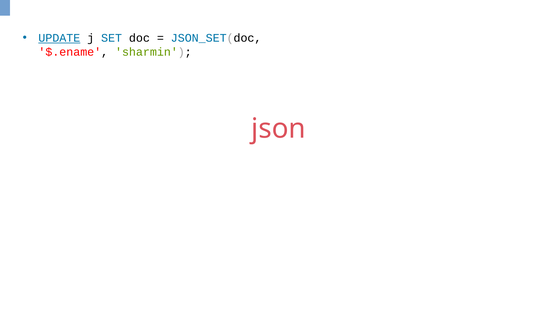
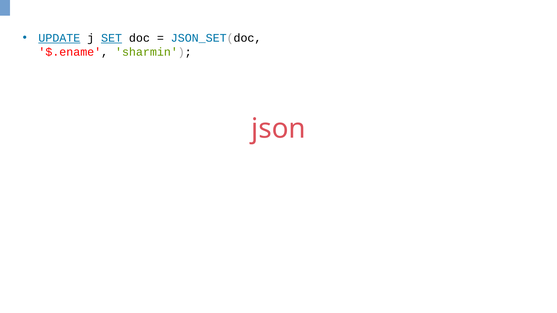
SET underline: none -> present
